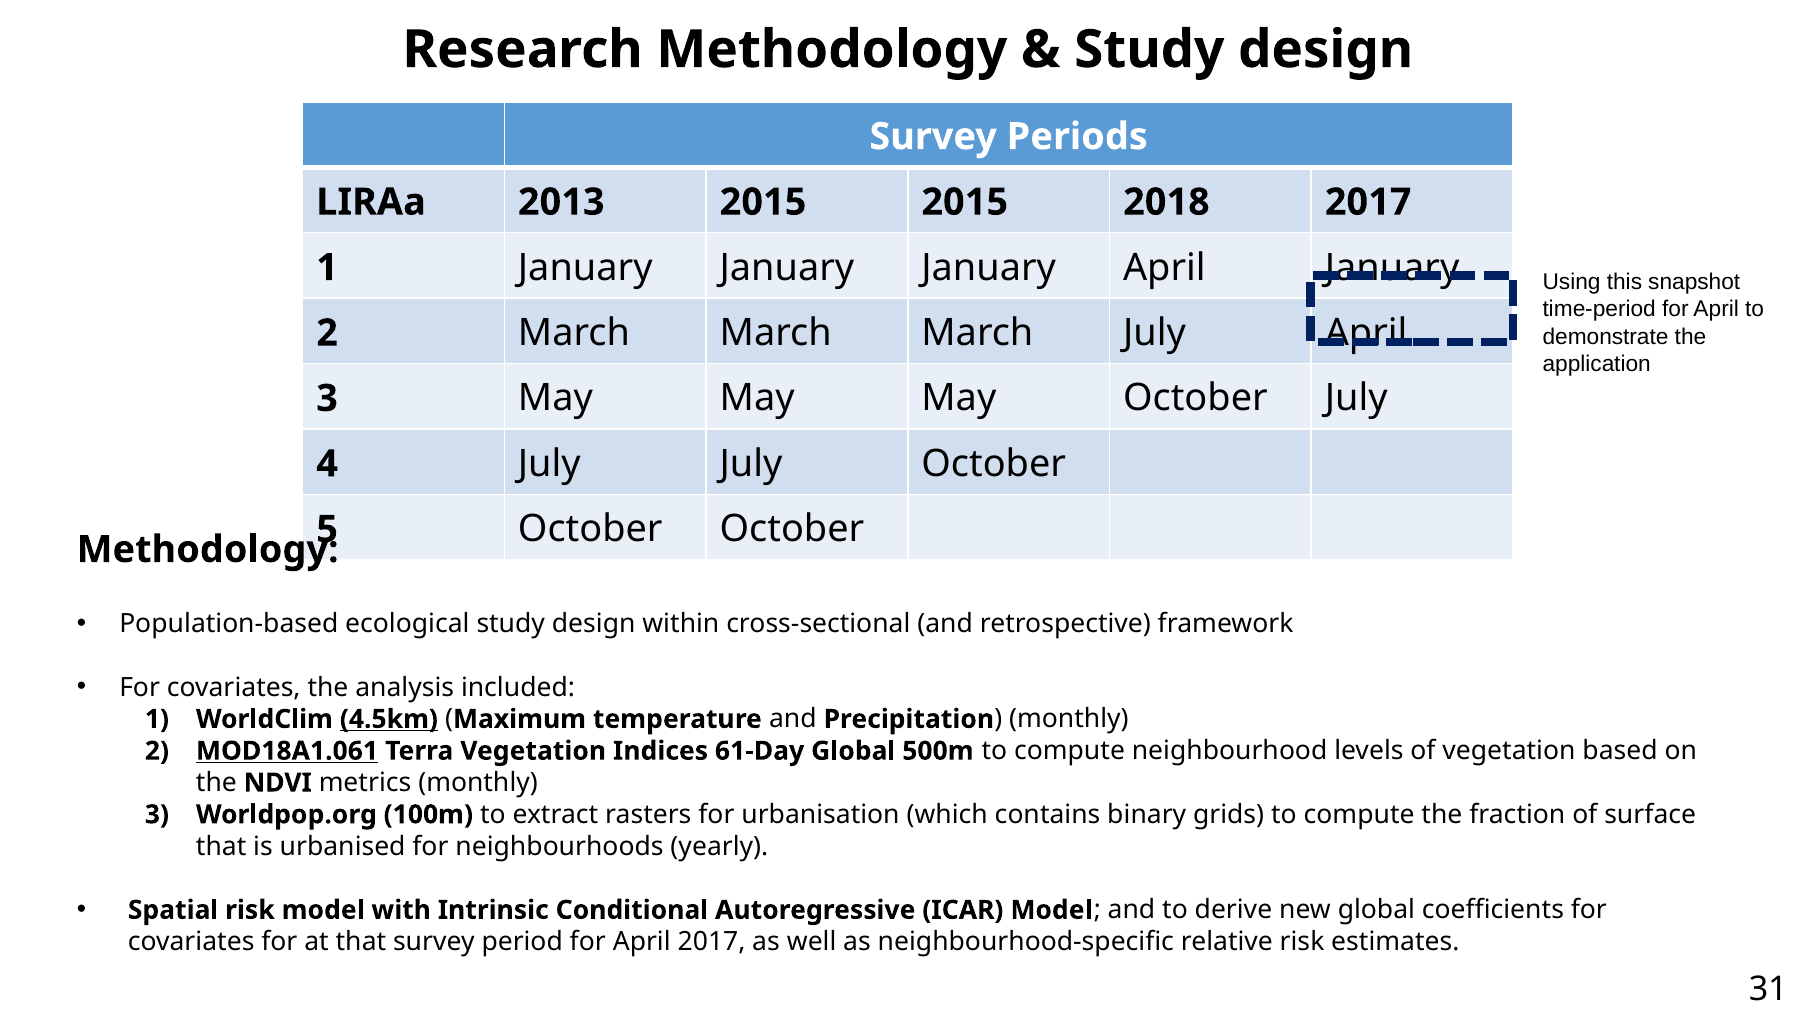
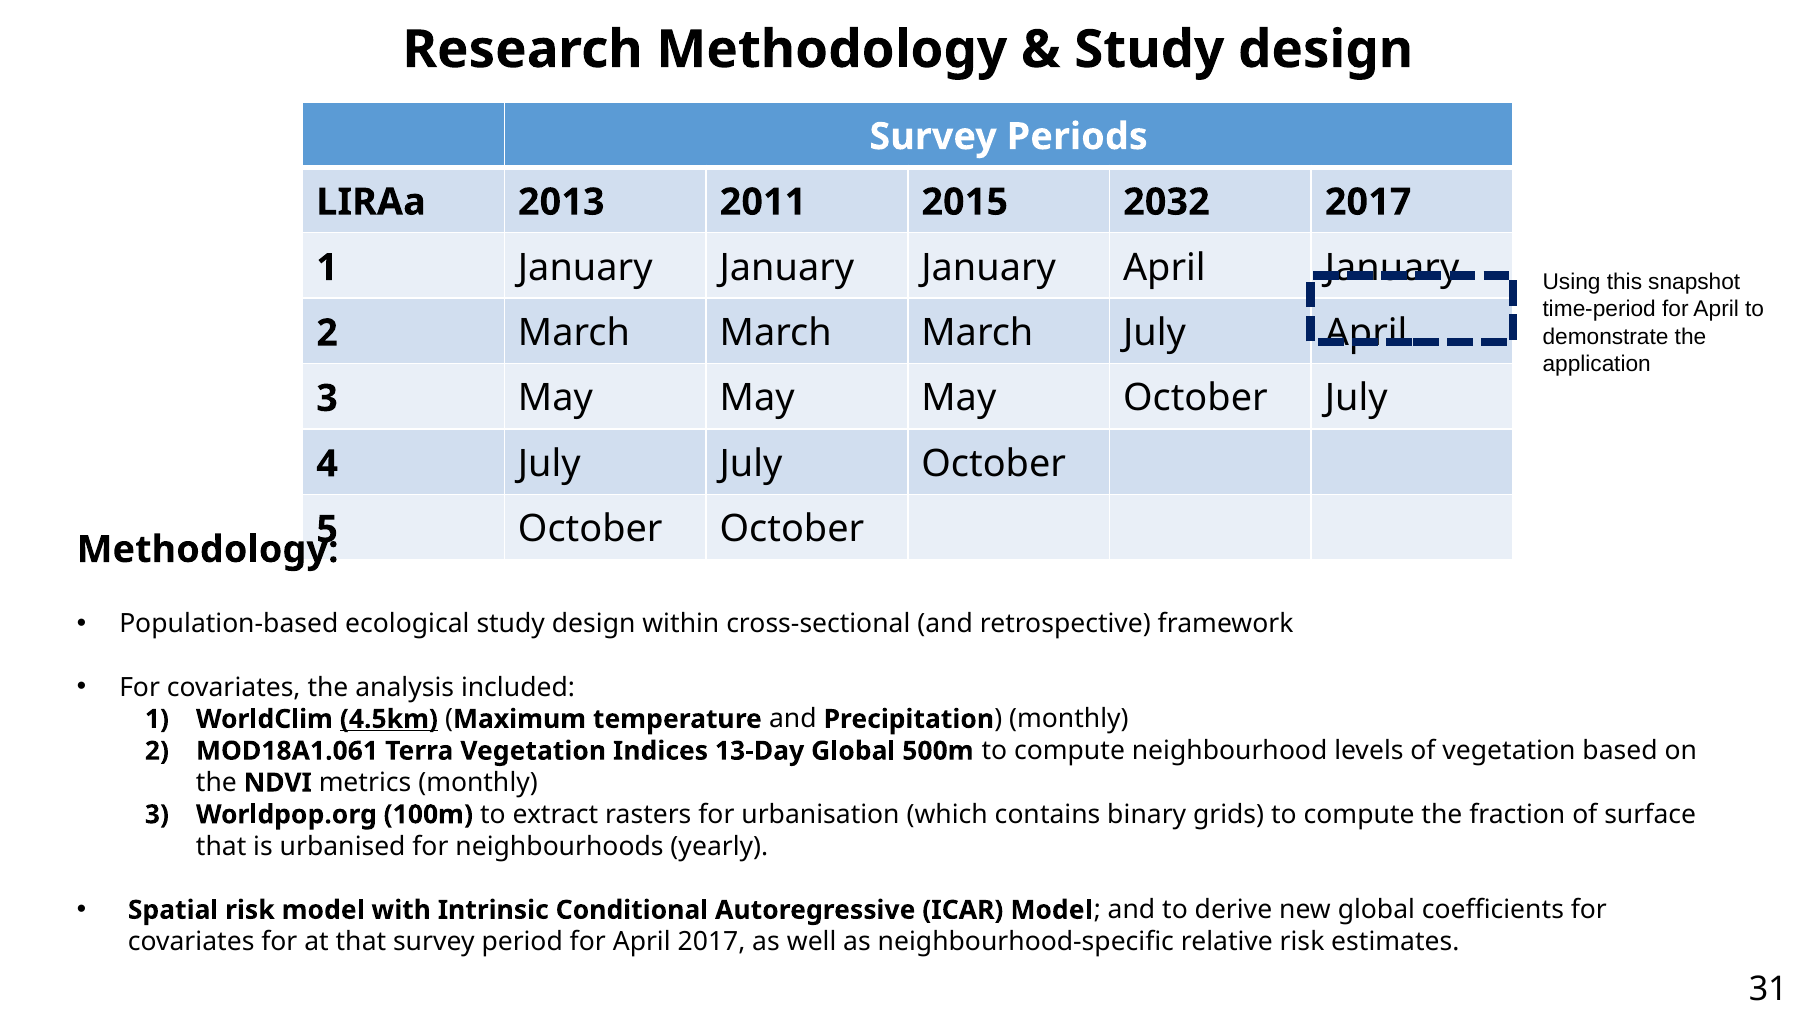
2013 2015: 2015 -> 2011
2018: 2018 -> 2032
MOD18A1.061 underline: present -> none
61-Day: 61-Day -> 13-Day
